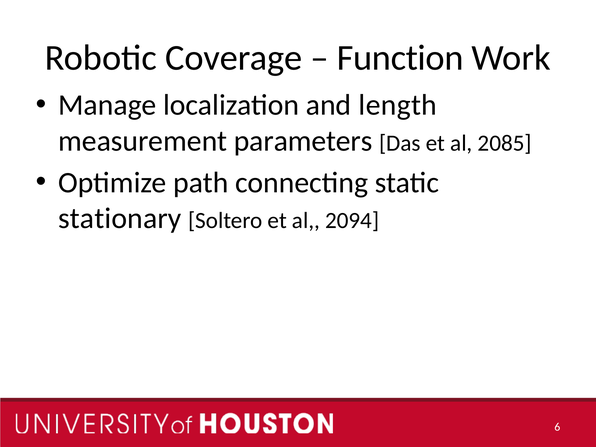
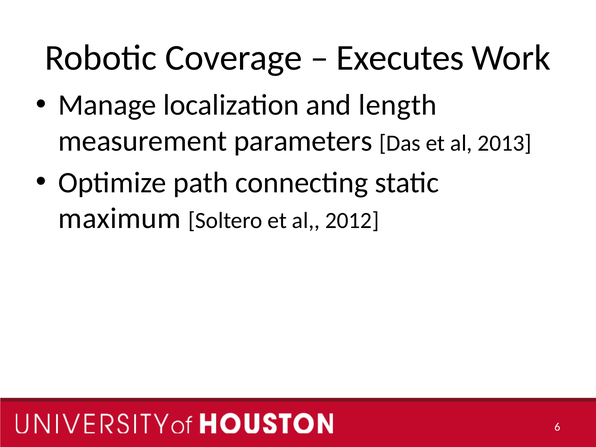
Function: Function -> Executes
2085: 2085 -> 2013
stationary: stationary -> maximum
2094: 2094 -> 2012
